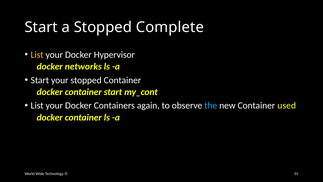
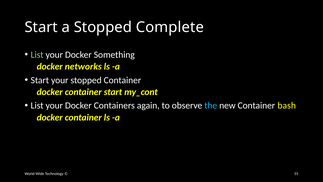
List at (37, 55) colour: yellow -> light green
Hypervisor: Hypervisor -> Something
used: used -> bash
